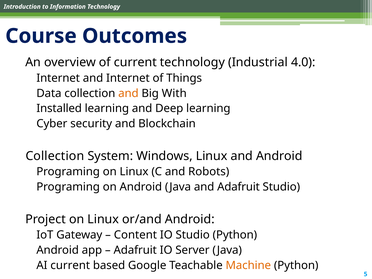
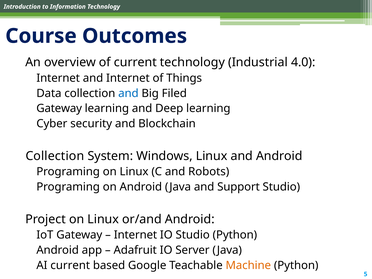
and at (128, 93) colour: orange -> blue
With: With -> Filed
Installed at (59, 108): Installed -> Gateway
and Adafruit: Adafruit -> Support
Content at (135, 235): Content -> Internet
